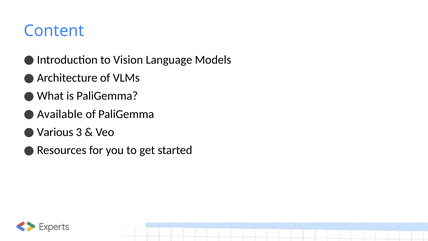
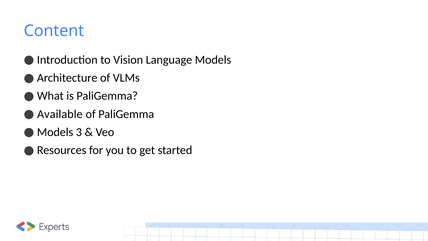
Various at (55, 132): Various -> Models
